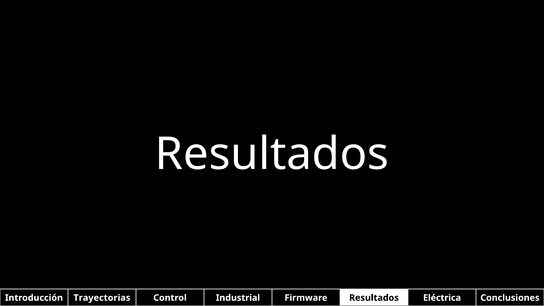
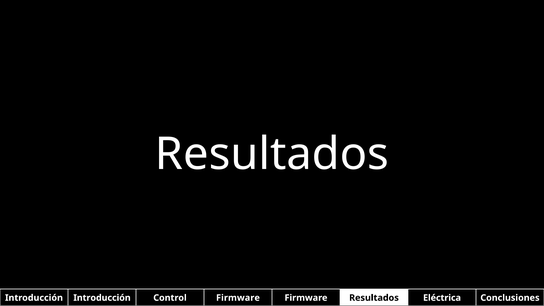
Introducción Trayectorias: Trayectorias -> Introducción
Control Industrial: Industrial -> Firmware
